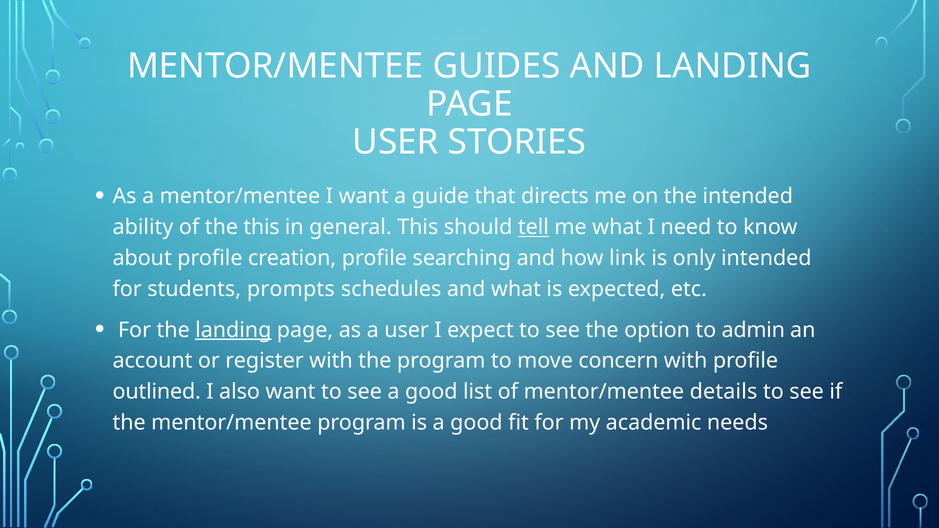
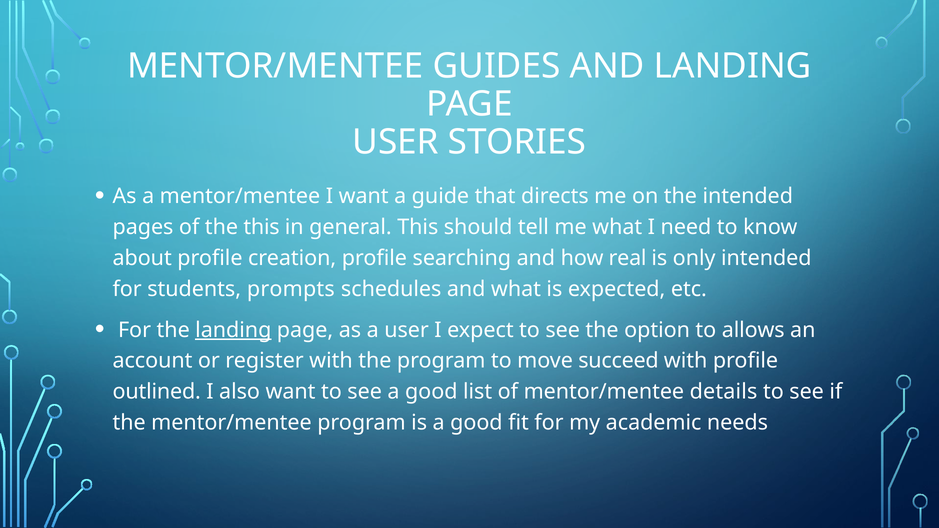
ability: ability -> pages
tell underline: present -> none
link: link -> real
admin: admin -> allows
concern: concern -> succeed
